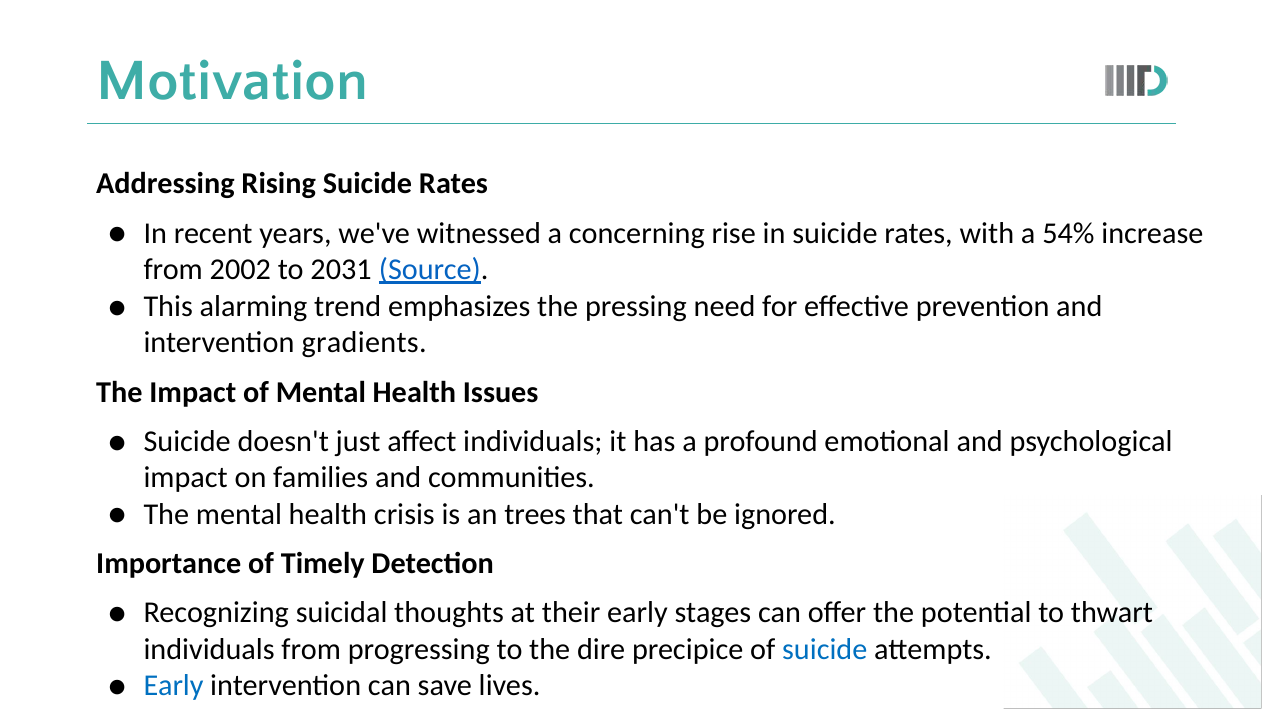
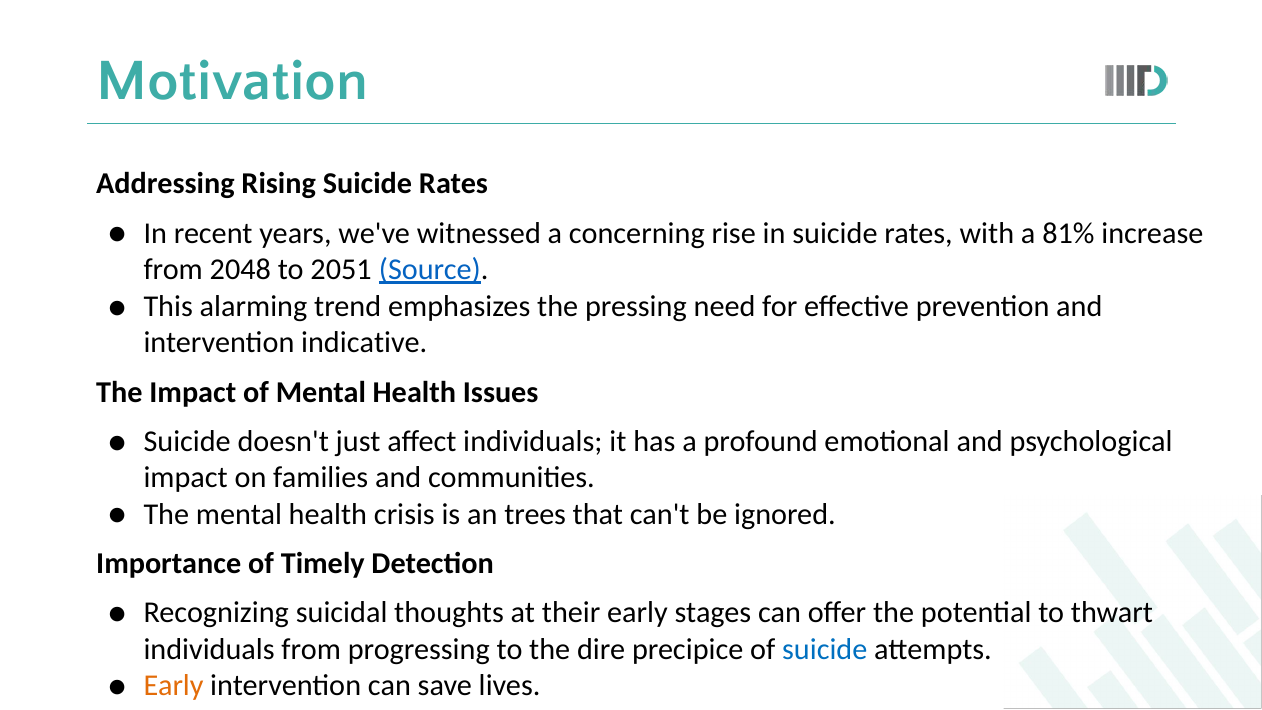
54%: 54% -> 81%
2002: 2002 -> 2048
2031: 2031 -> 2051
gradients: gradients -> indicative
Early at (173, 685) colour: blue -> orange
